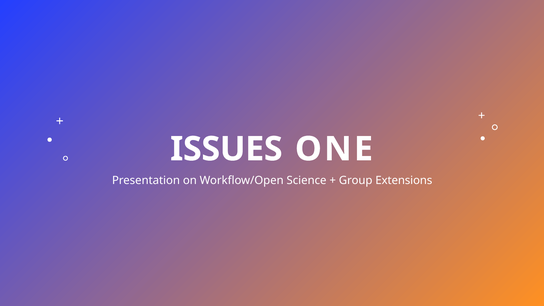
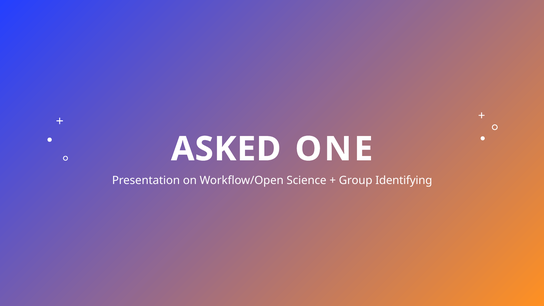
ISSUES: ISSUES -> ASKED
Extensions: Extensions -> Identifying
